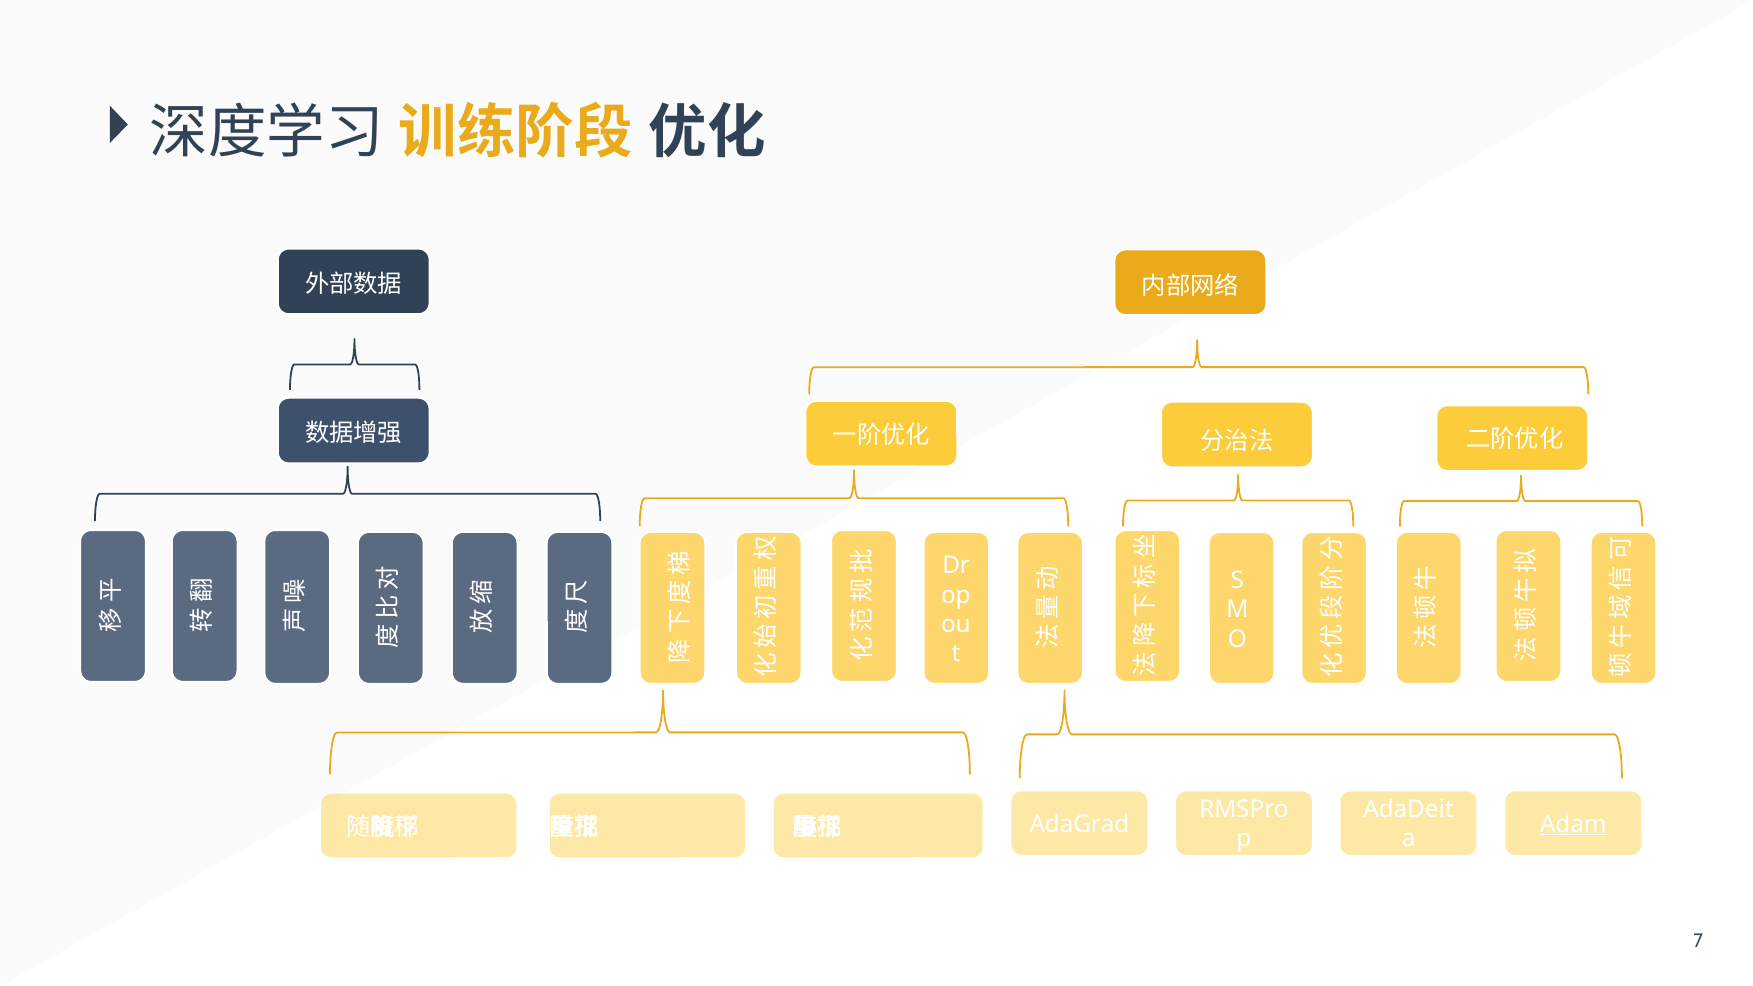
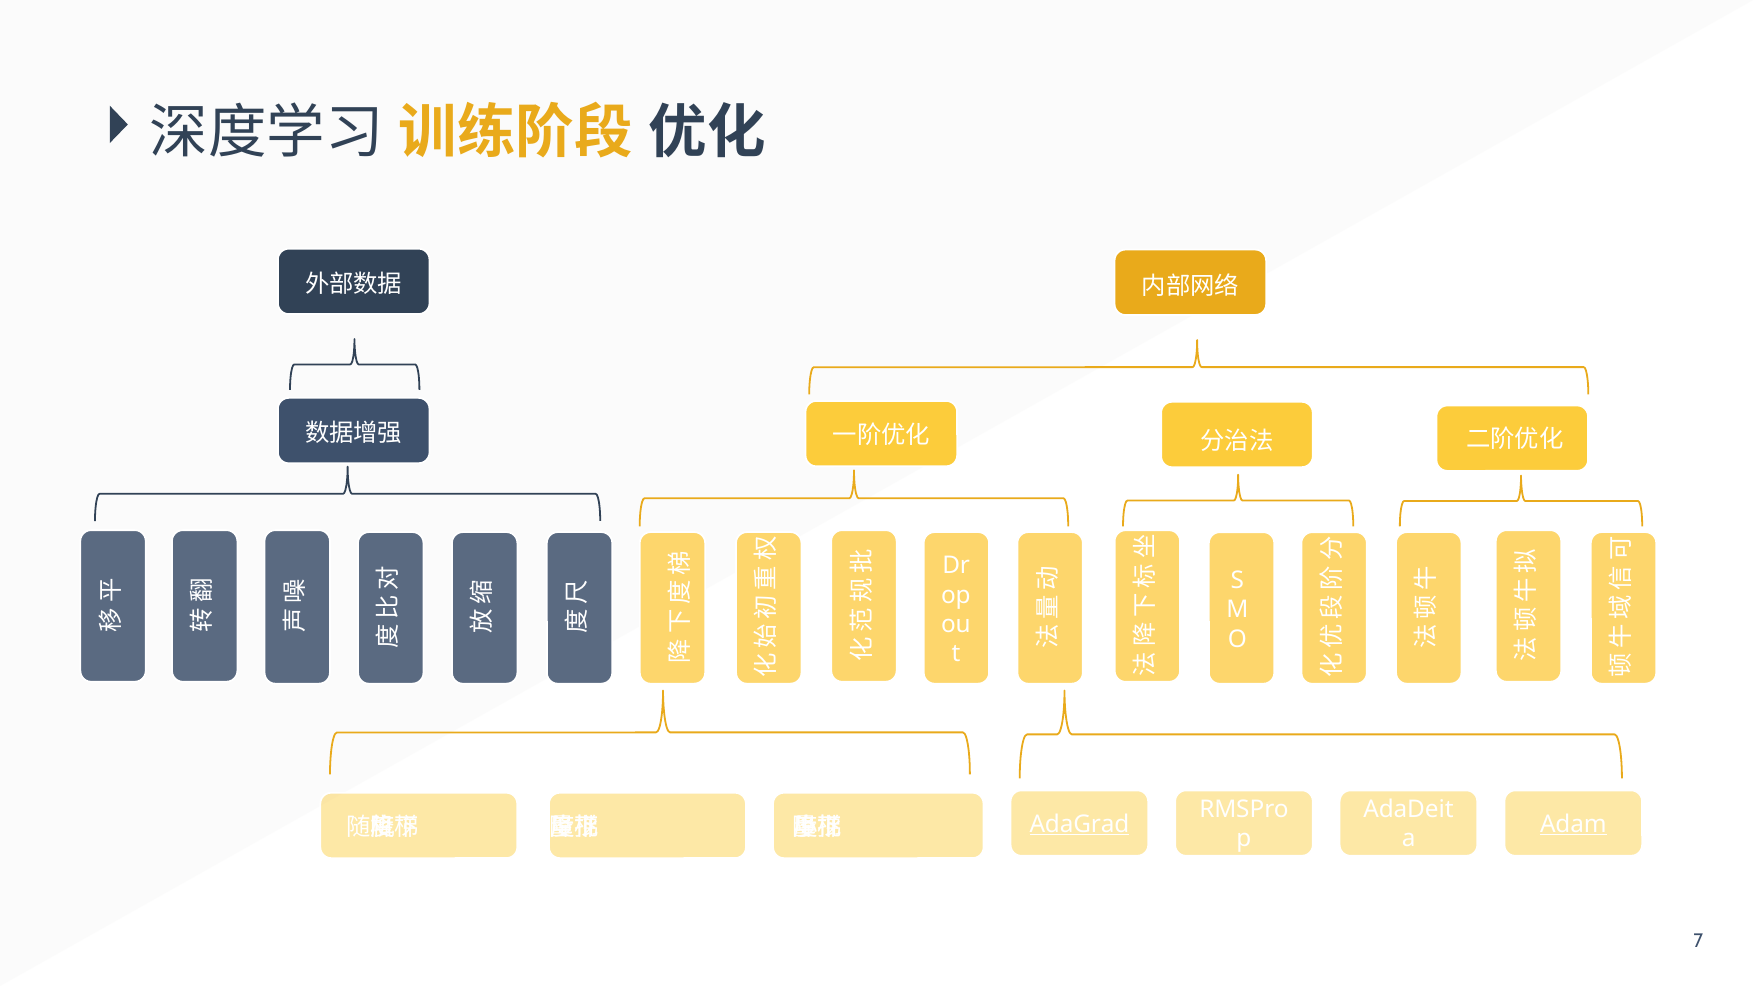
AdaGrad underline: none -> present
